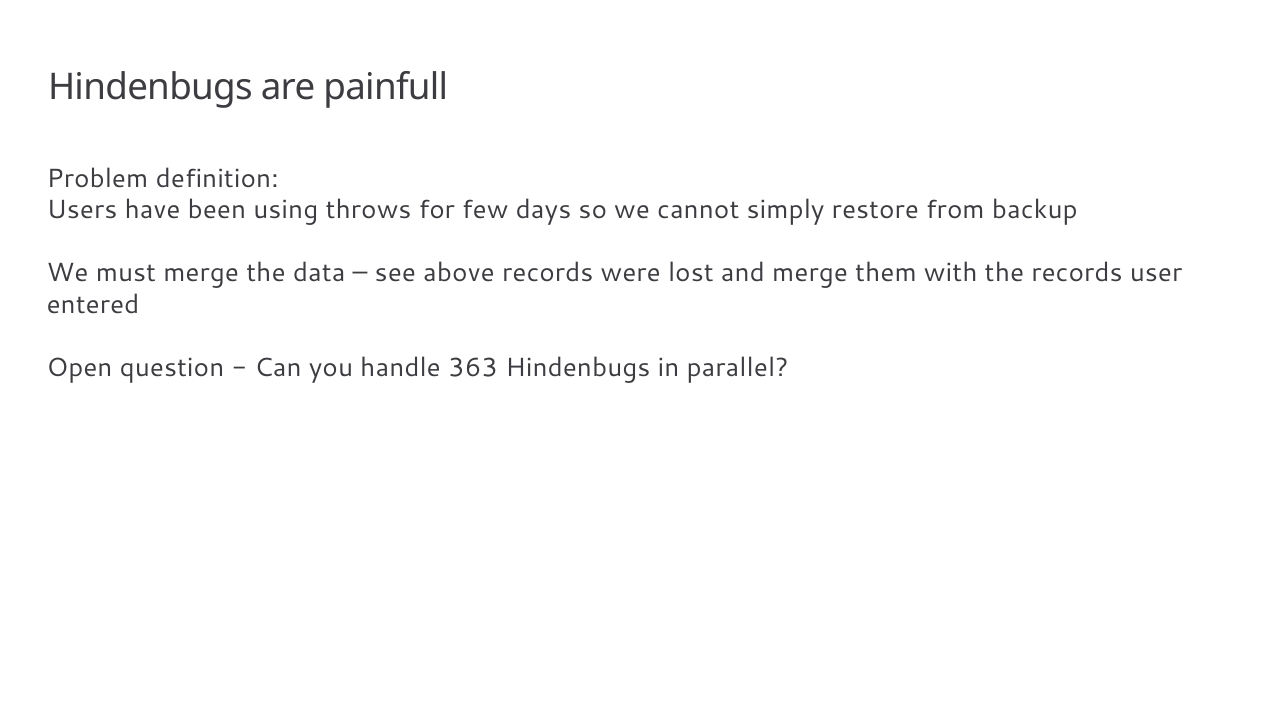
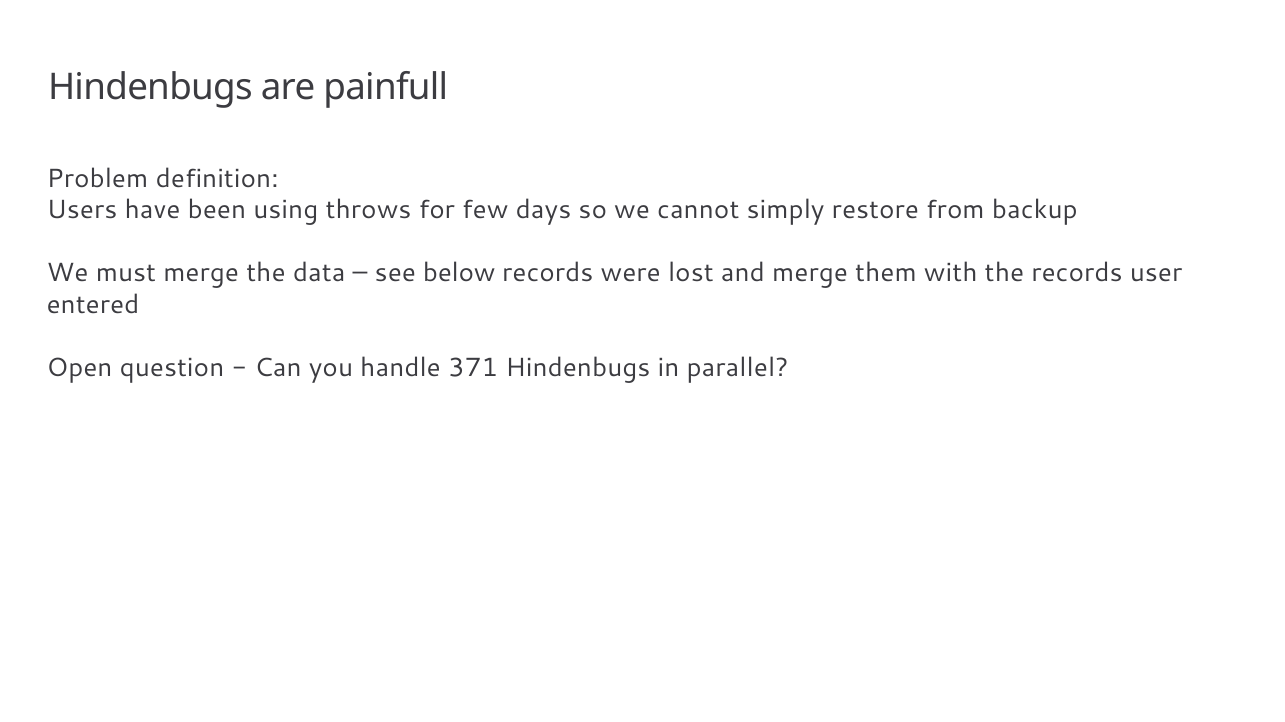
above: above -> below
363: 363 -> 371
